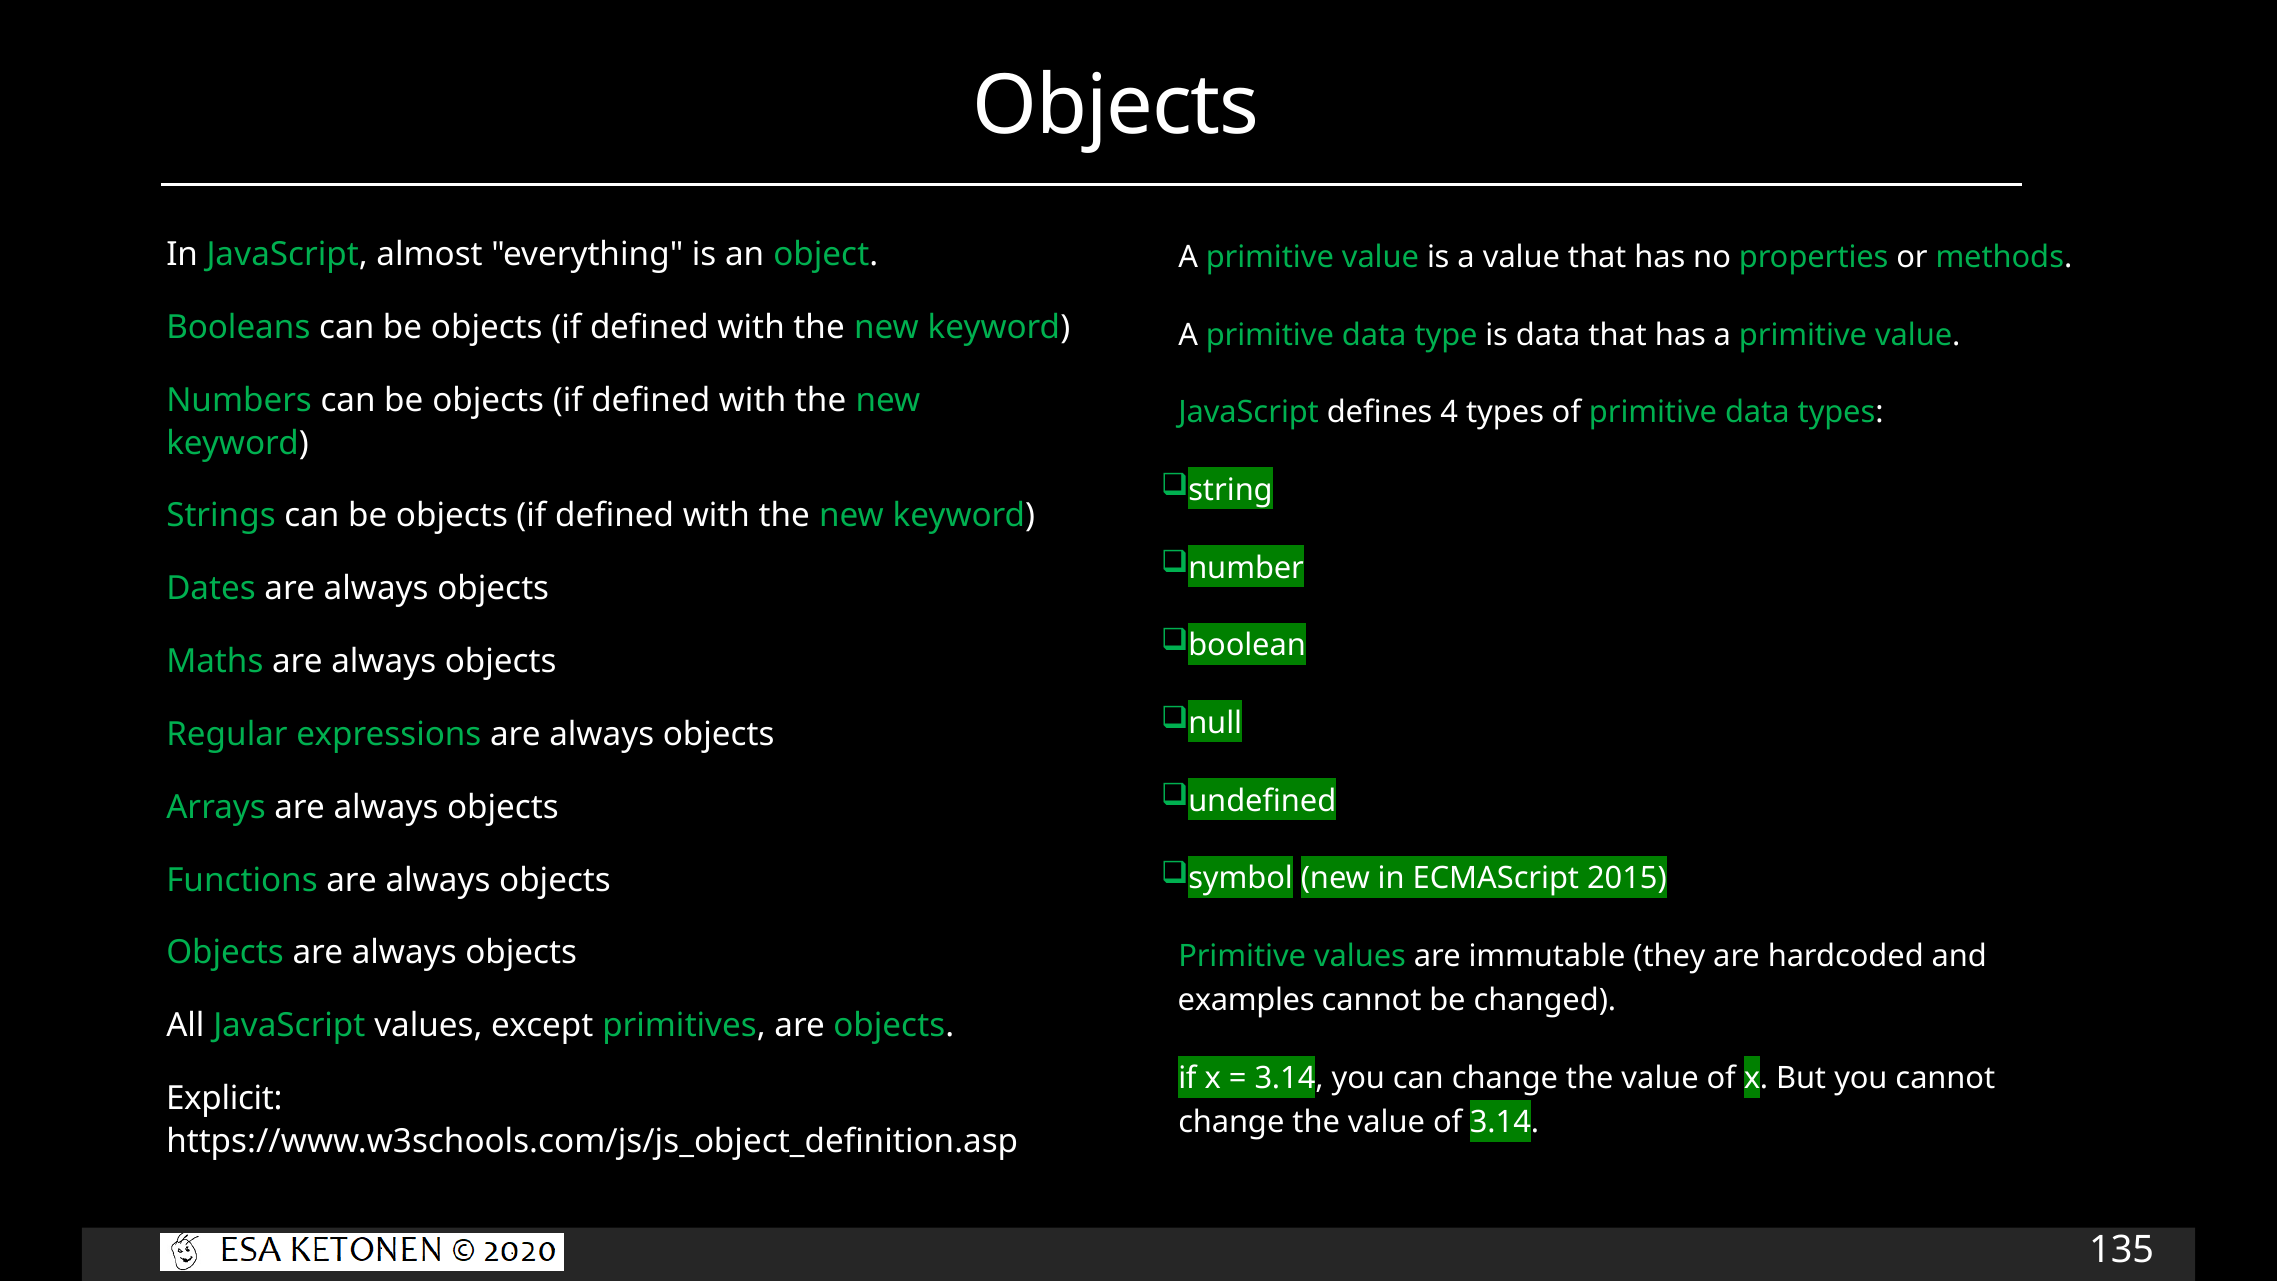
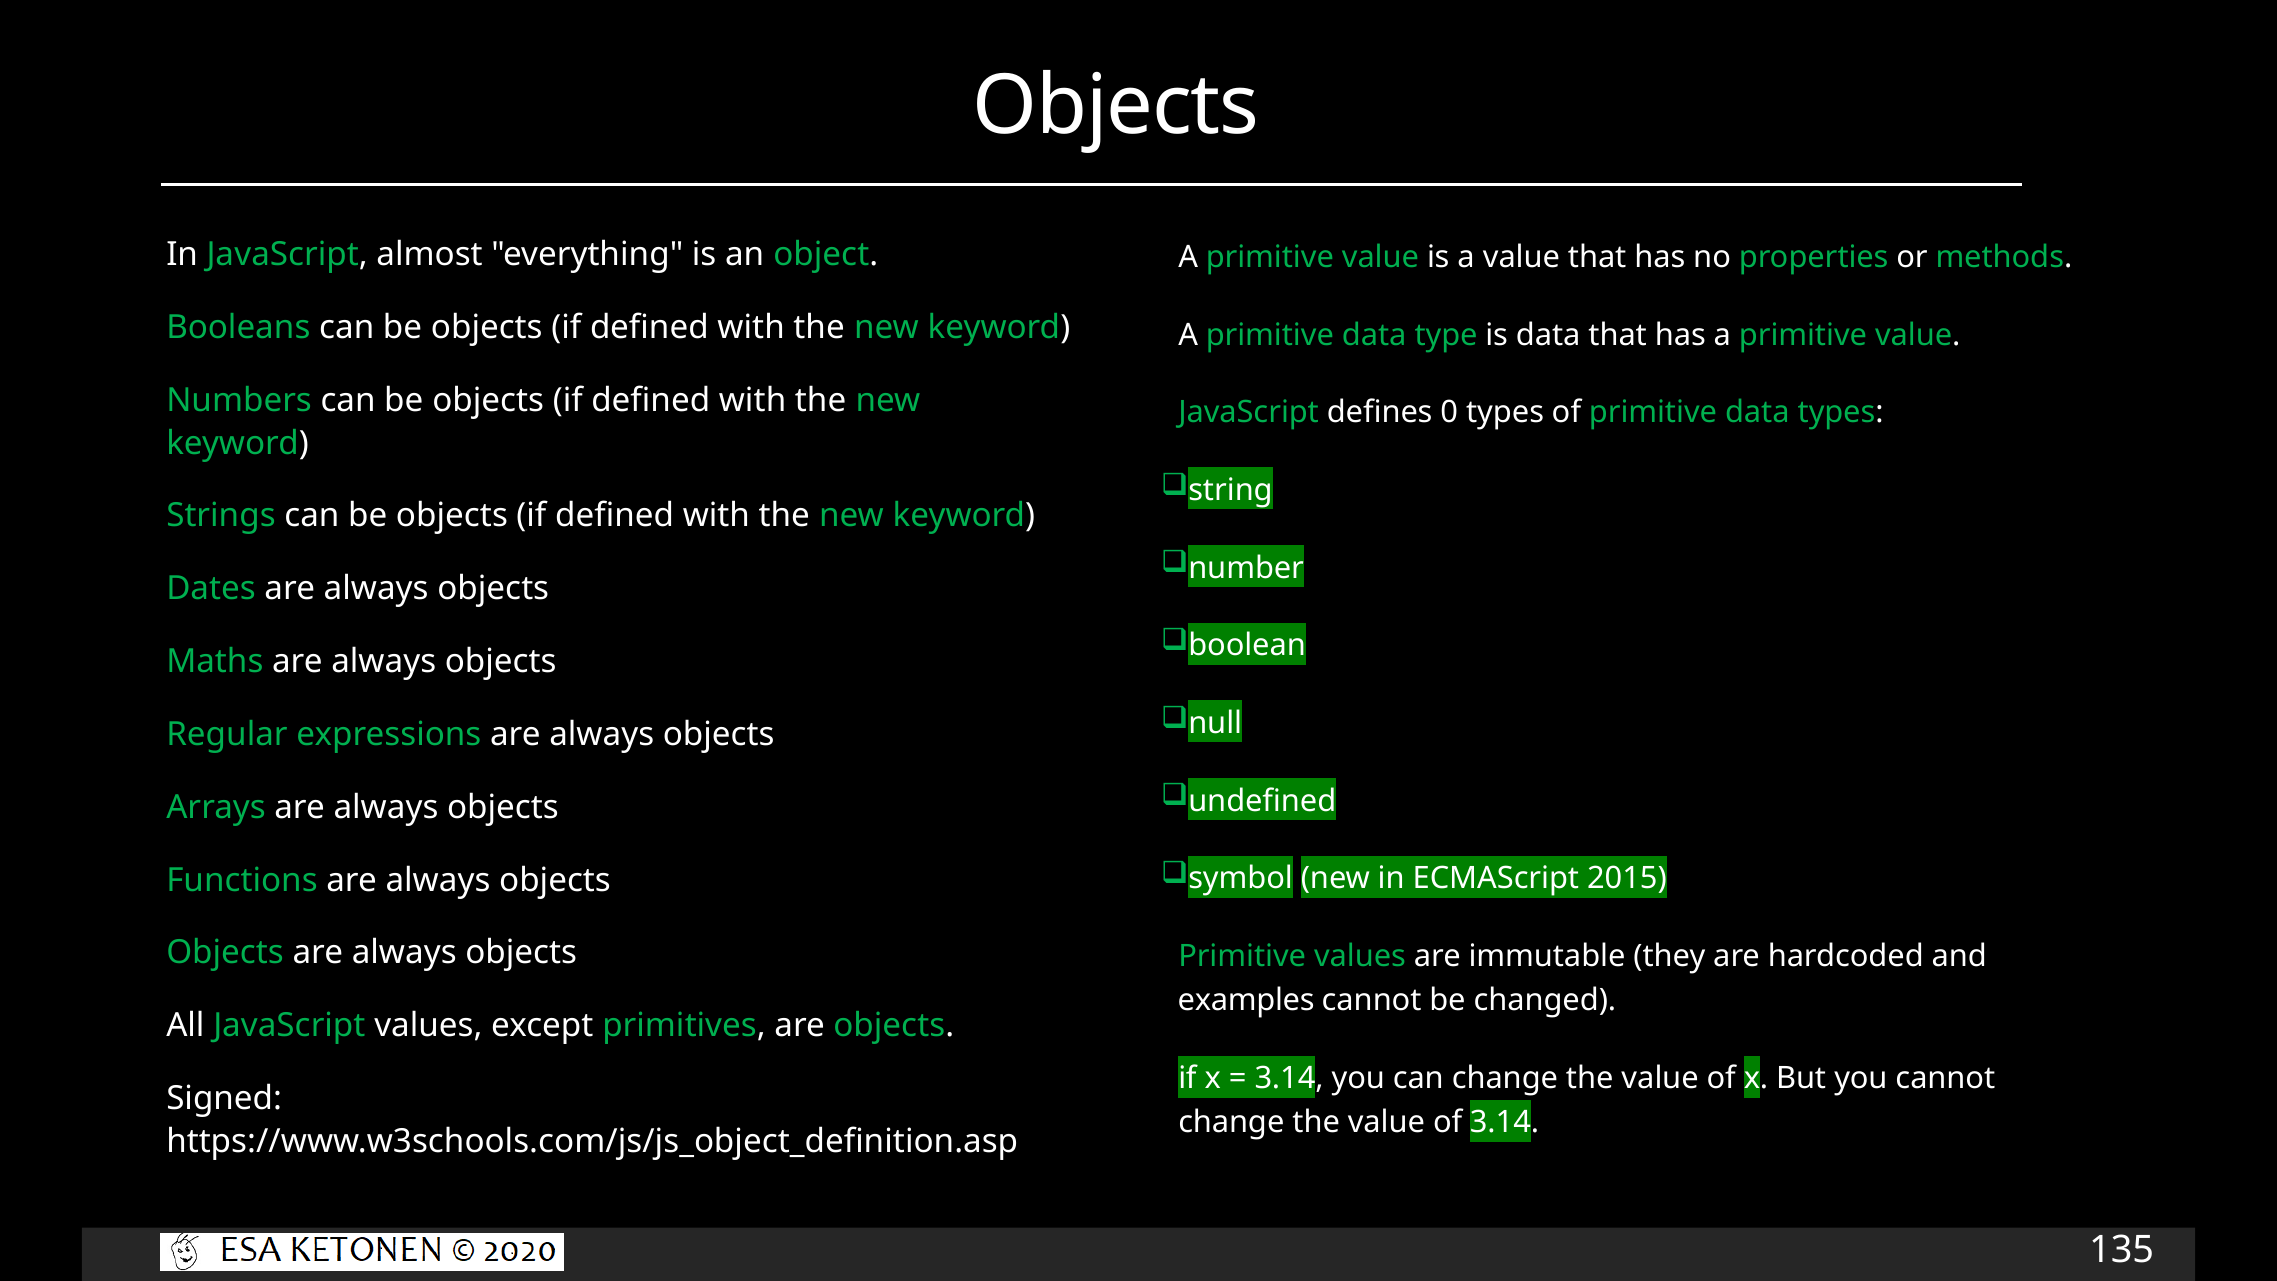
4: 4 -> 0
Explicit: Explicit -> Signed
